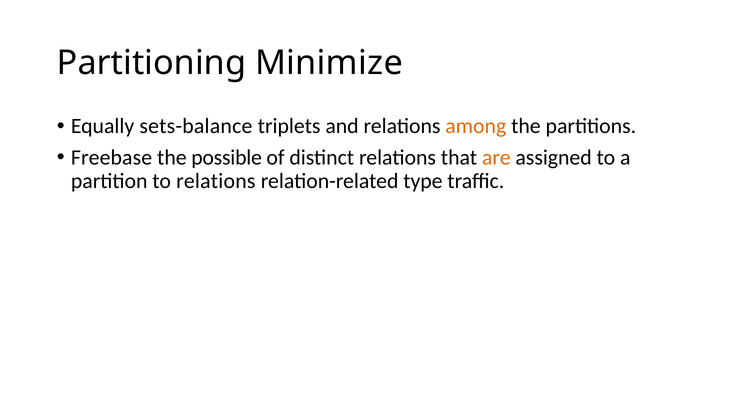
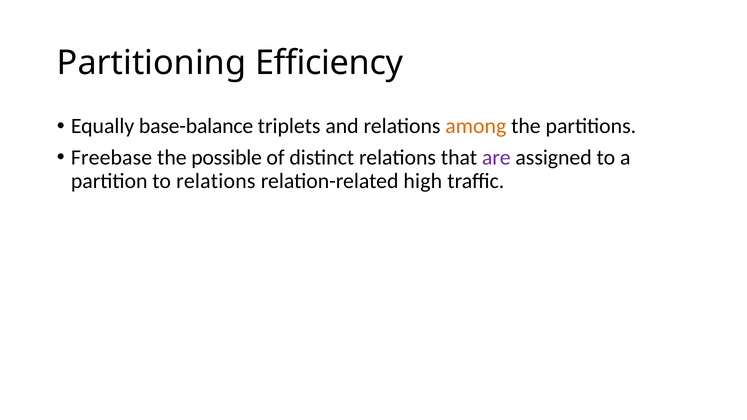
Minimize: Minimize -> Efficiency
sets-balance: sets-balance -> base-balance
are colour: orange -> purple
type: type -> high
